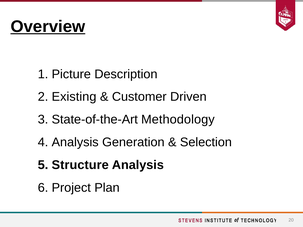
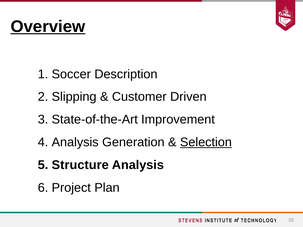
Picture: Picture -> Soccer
Existing: Existing -> Slipping
Methodology: Methodology -> Improvement
Selection underline: none -> present
